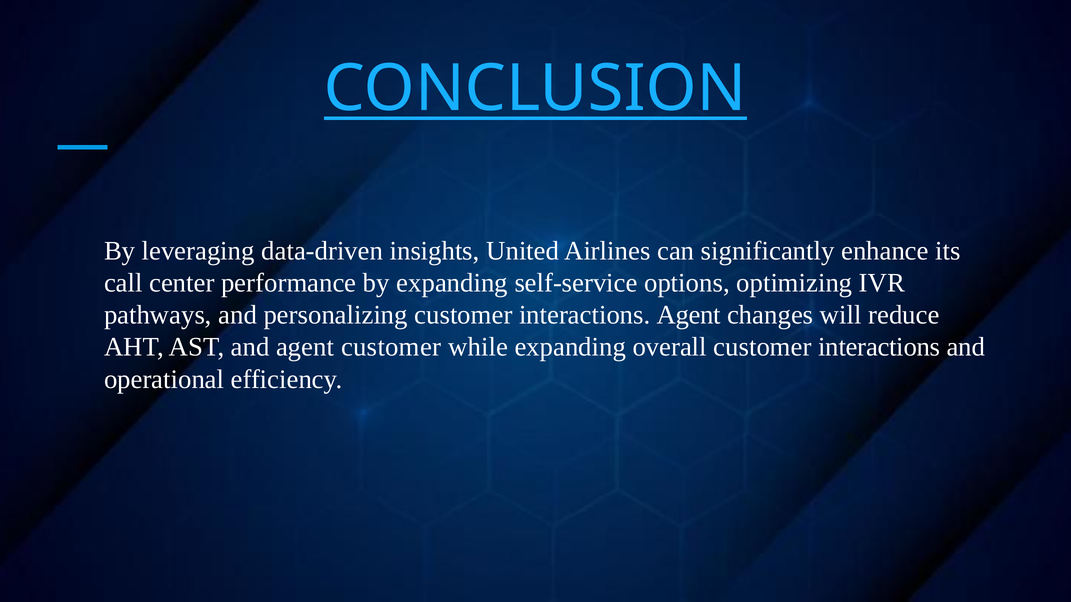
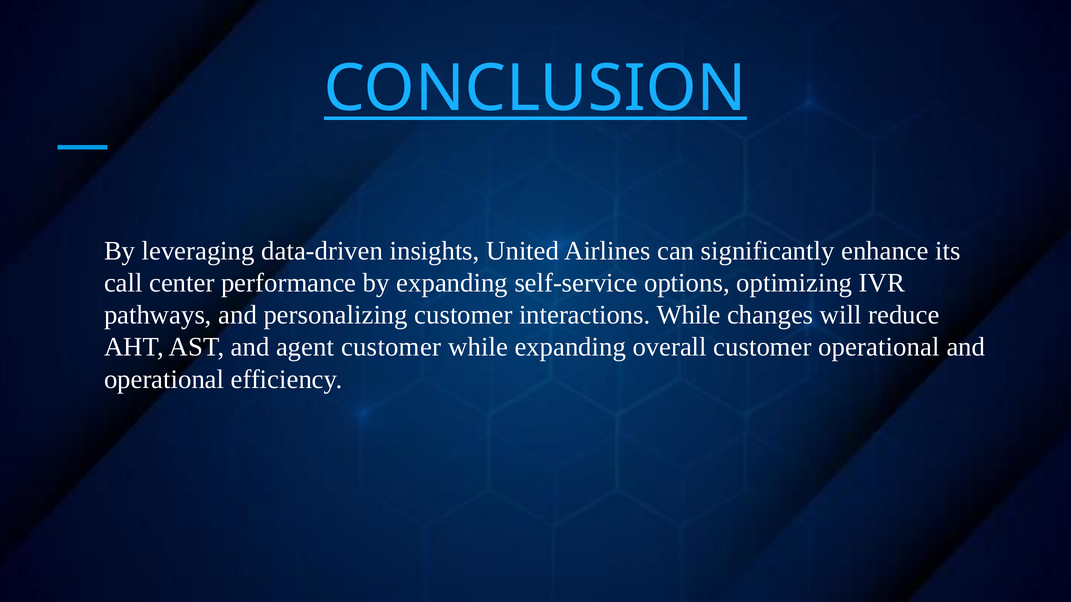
interactions Agent: Agent -> While
overall customer interactions: interactions -> operational
